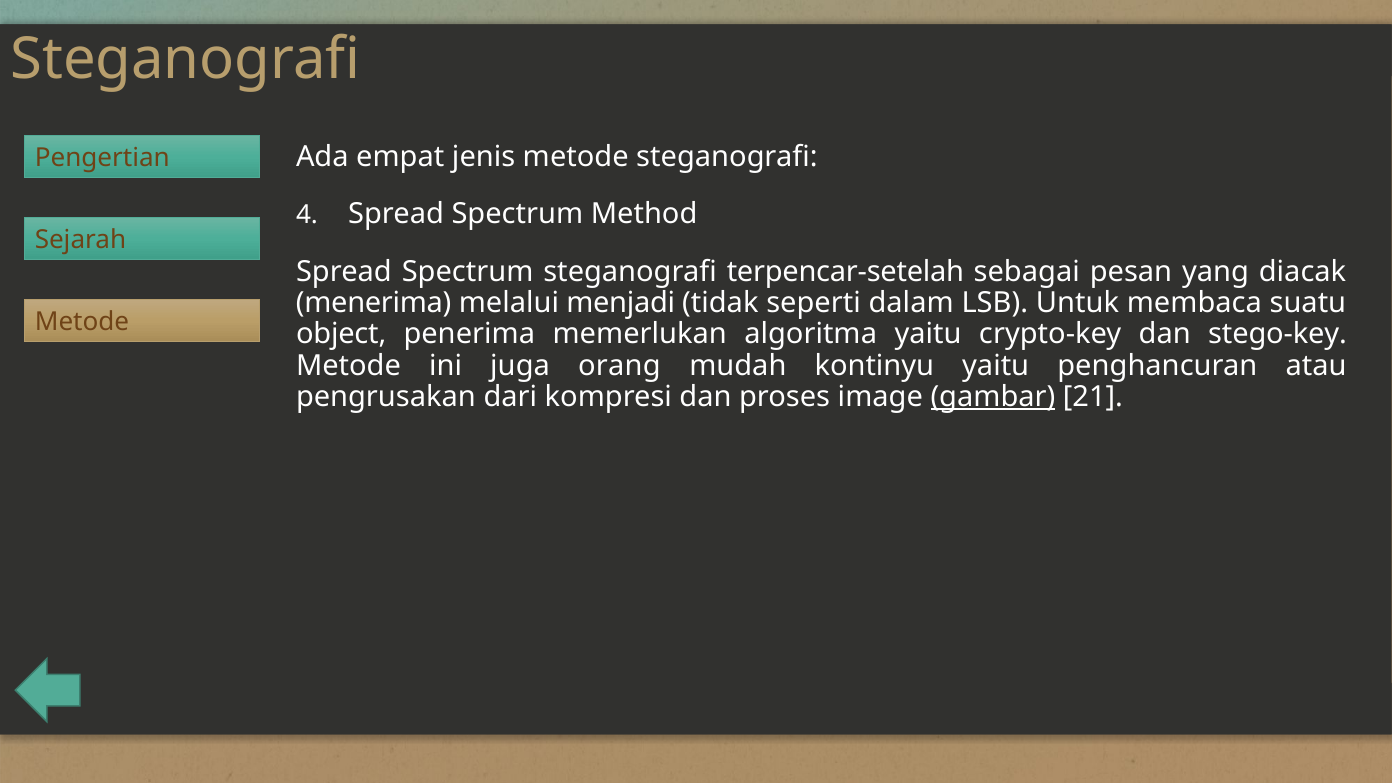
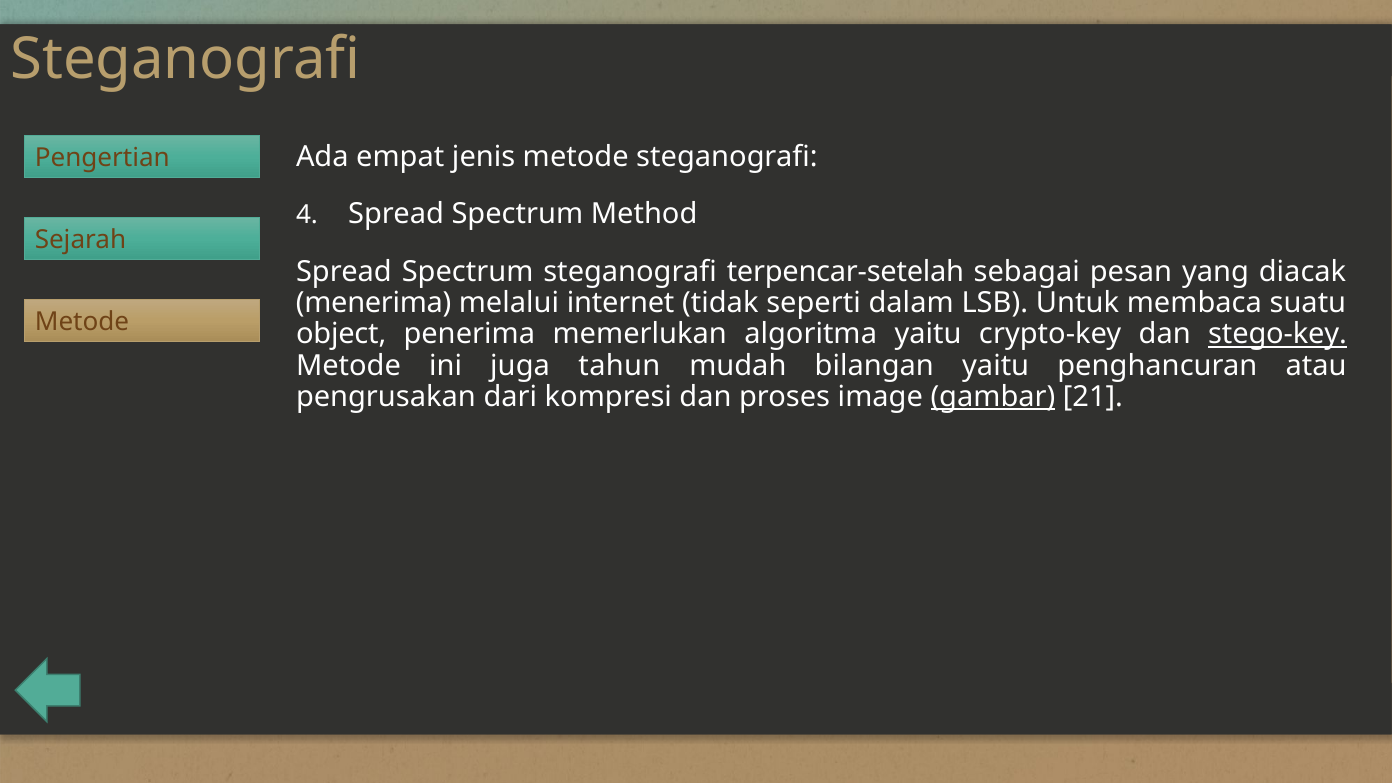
menjadi: menjadi -> internet
stego-key underline: none -> present
orang: orang -> tahun
kontinyu: kontinyu -> bilangan
